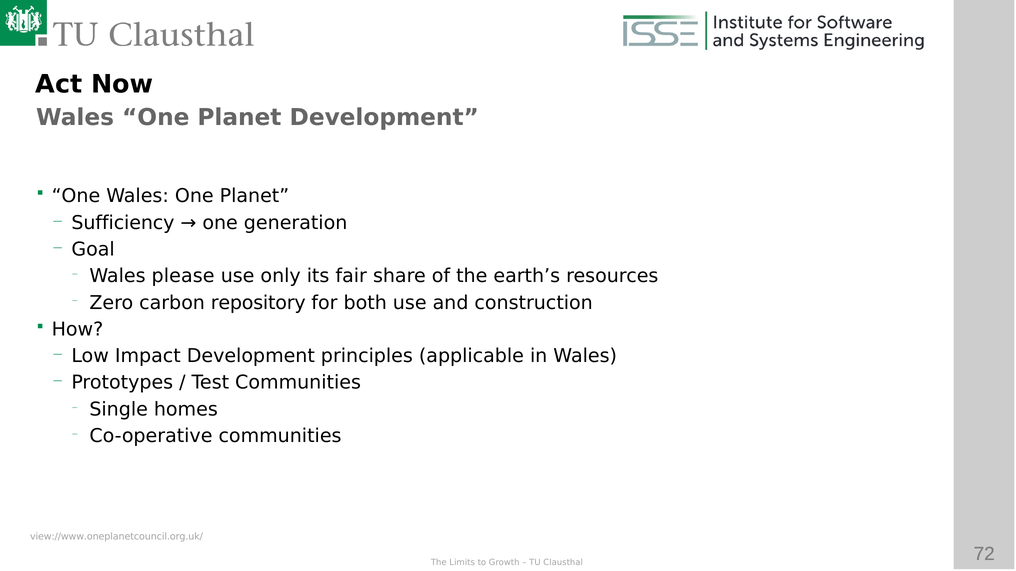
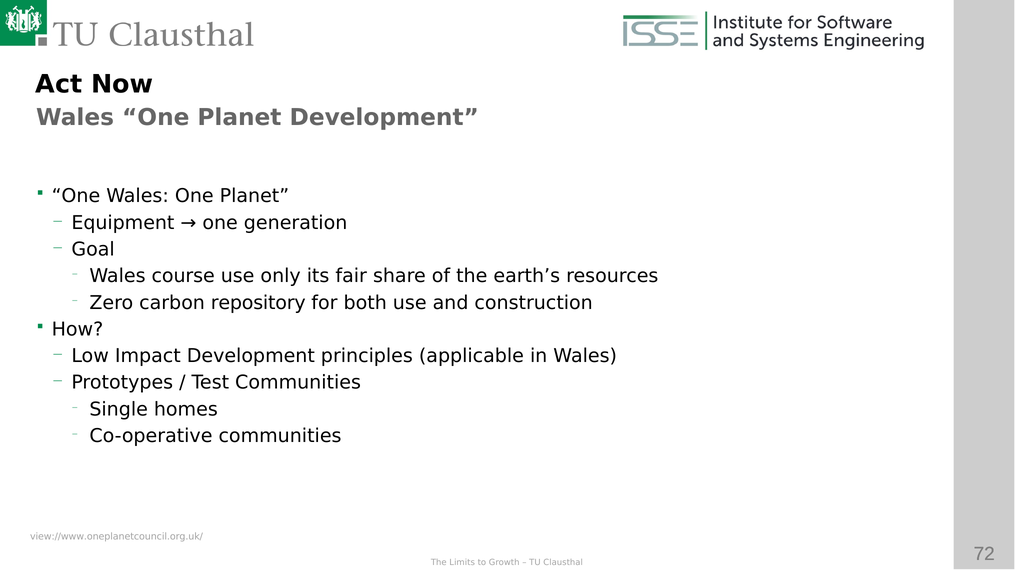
Sufficiency: Sufficiency -> Equipment
please: please -> course
